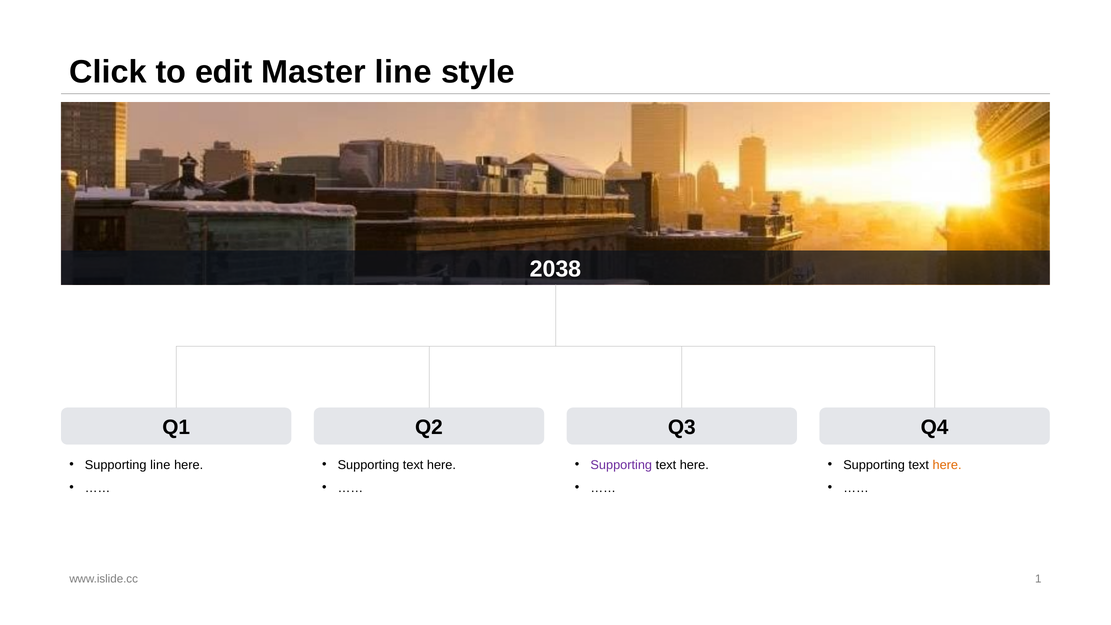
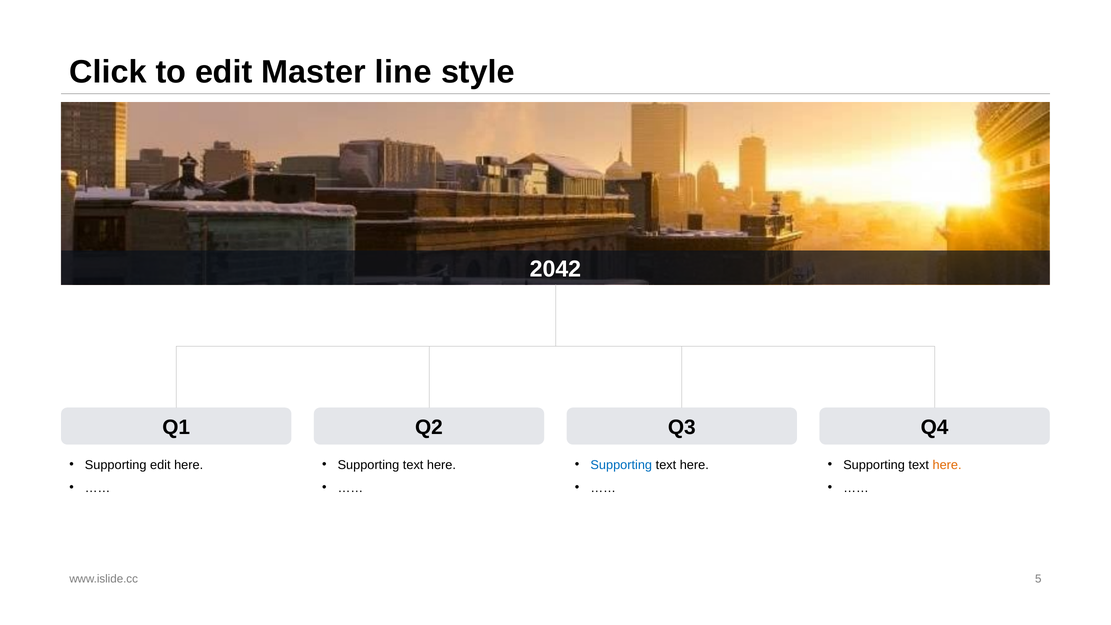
2038: 2038 -> 2042
Supporting line: line -> edit
Supporting at (621, 465) colour: purple -> blue
1: 1 -> 5
